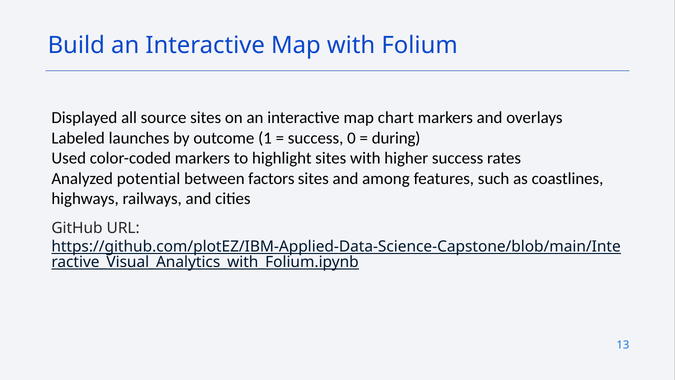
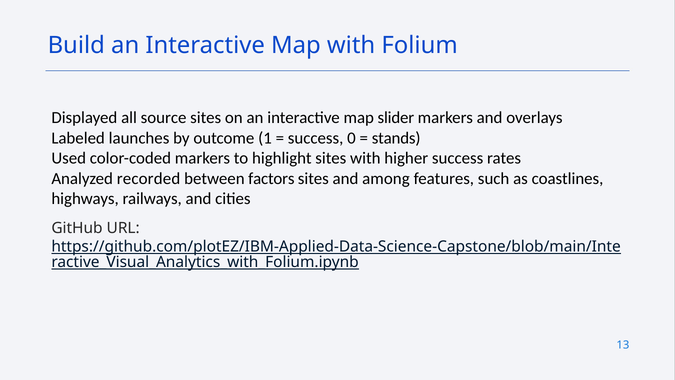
chart: chart -> slider
during: during -> stands
potential: potential -> recorded
